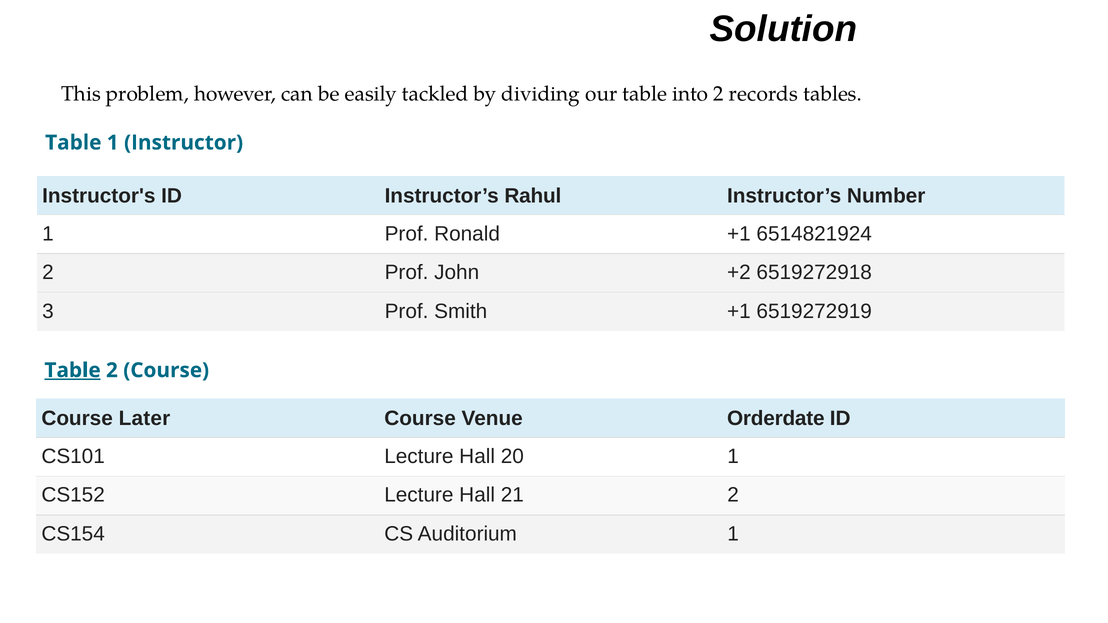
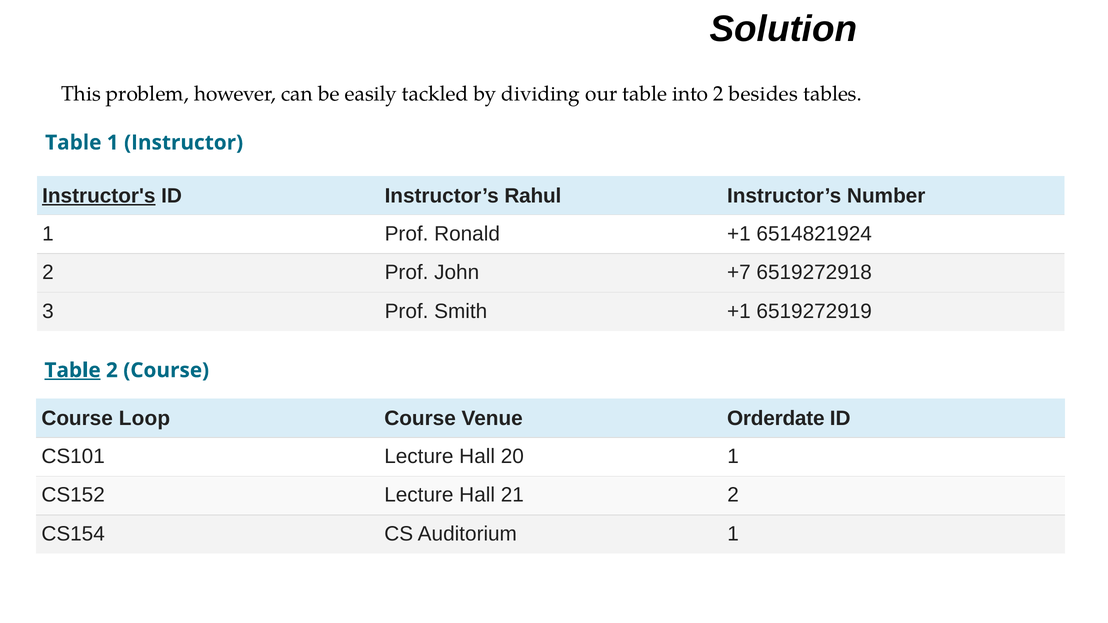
records: records -> besides
Instructor's underline: none -> present
+2: +2 -> +7
Later: Later -> Loop
